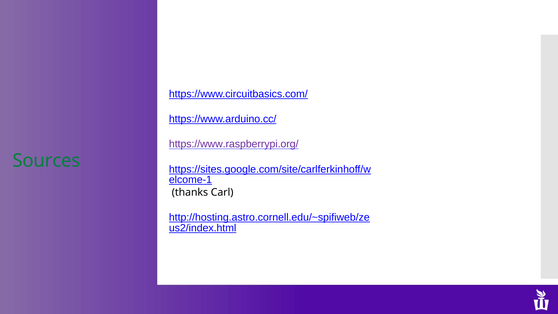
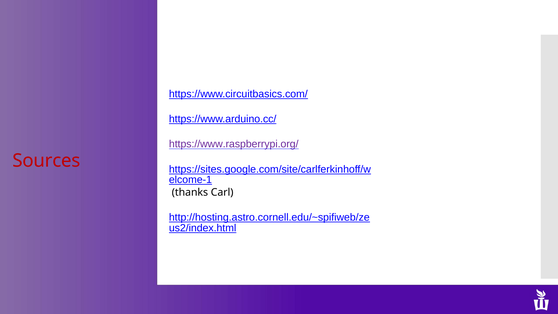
Sources colour: green -> red
